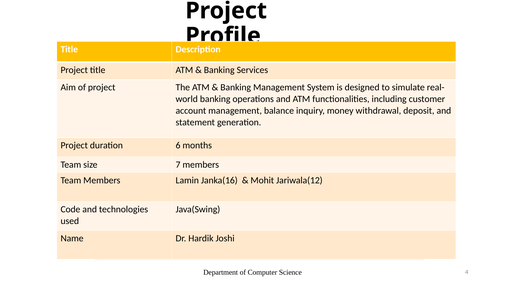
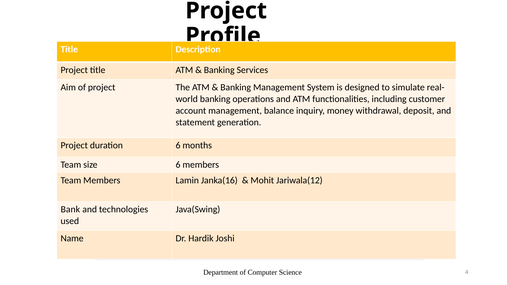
size 7: 7 -> 6
Code at (70, 209): Code -> Bank
